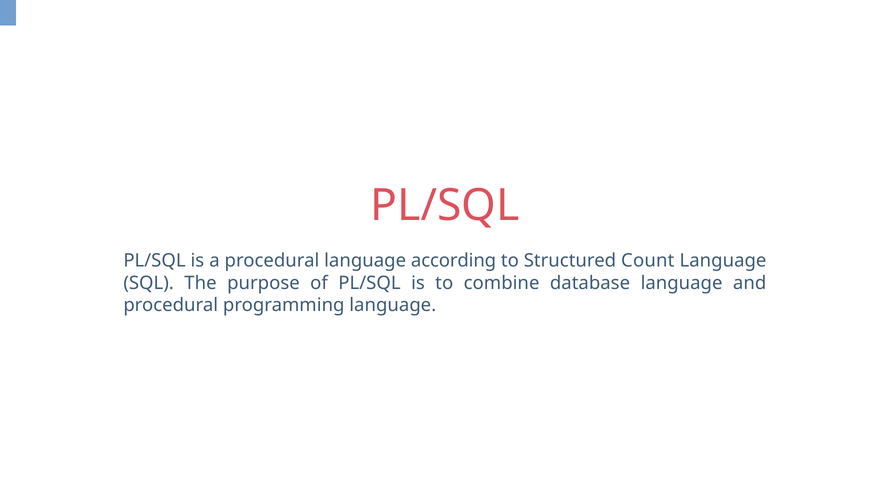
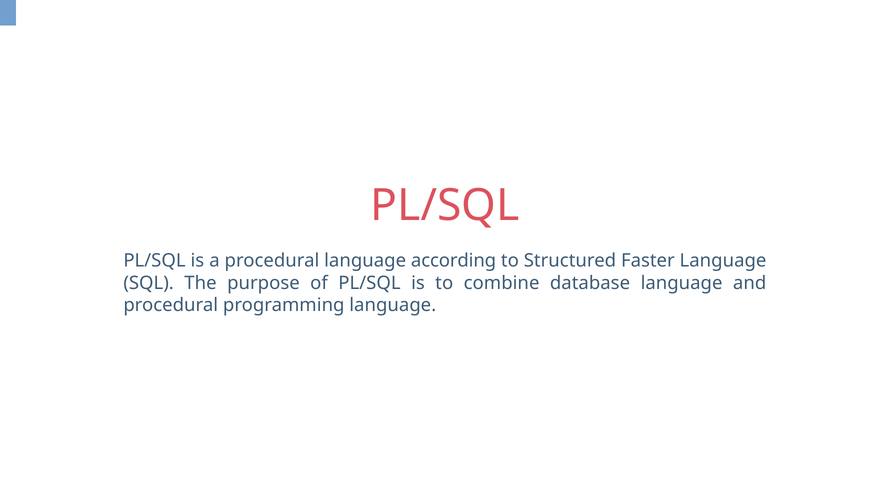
Count: Count -> Faster
